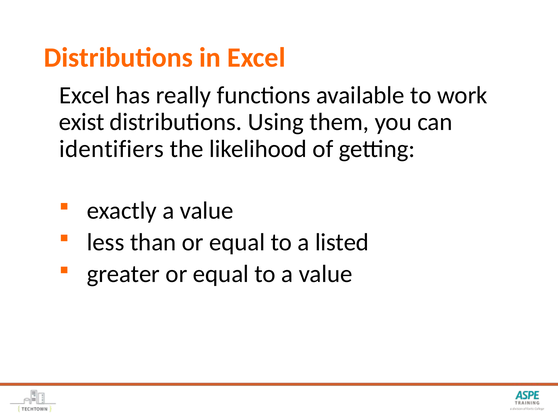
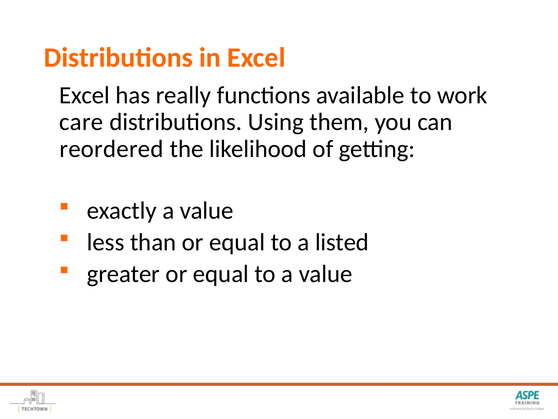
exist: exist -> care
identifiers: identifiers -> reordered
